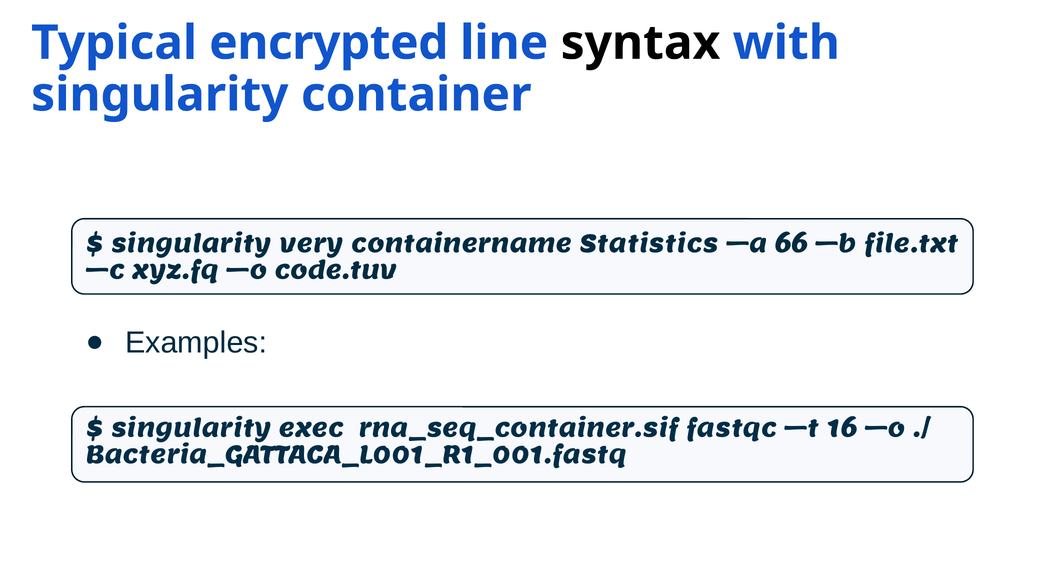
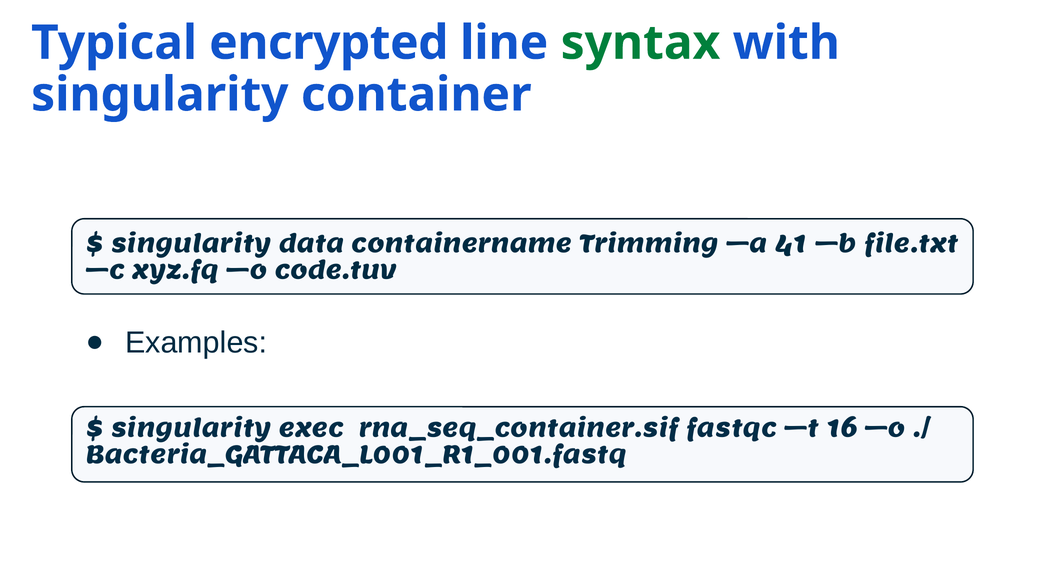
syntax colour: black -> green
very: very -> data
Statistics: Statistics -> Trimming
66: 66 -> 41
